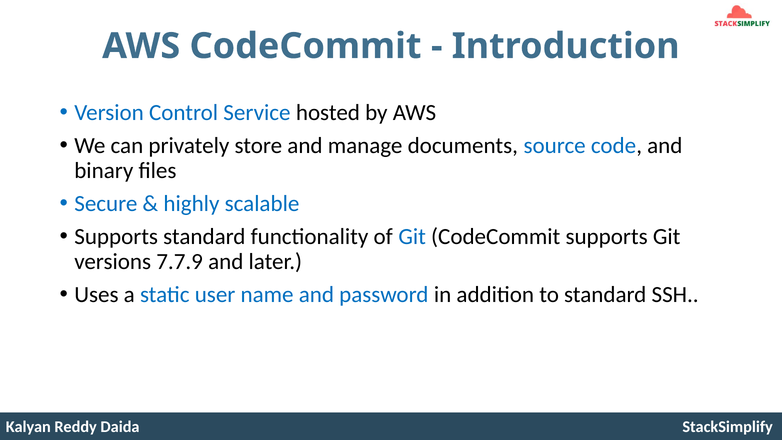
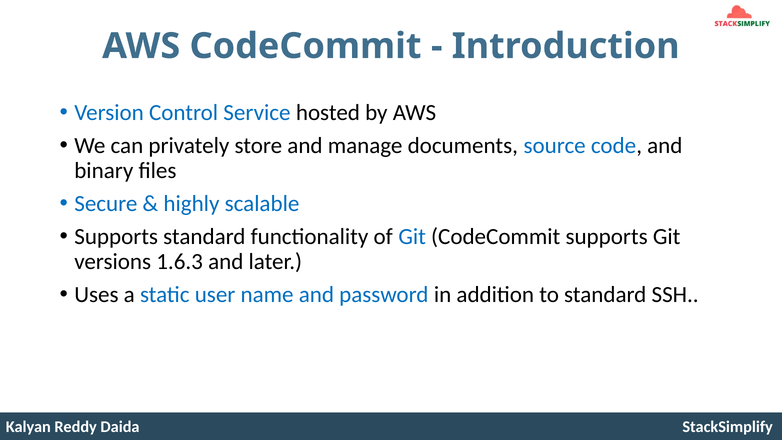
7.7.9: 7.7.9 -> 1.6.3
